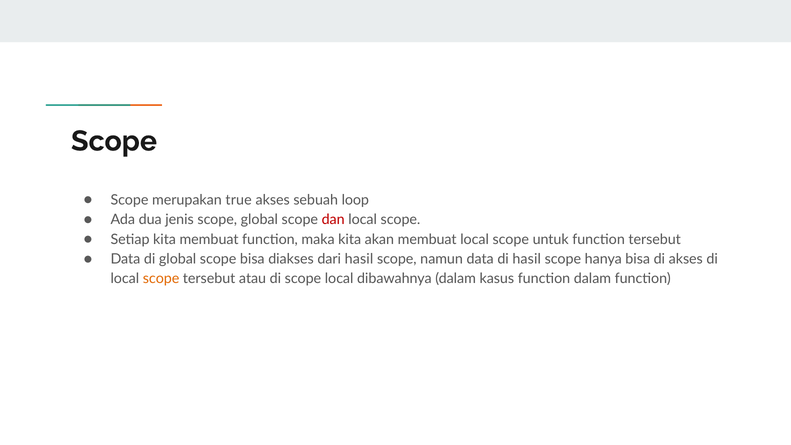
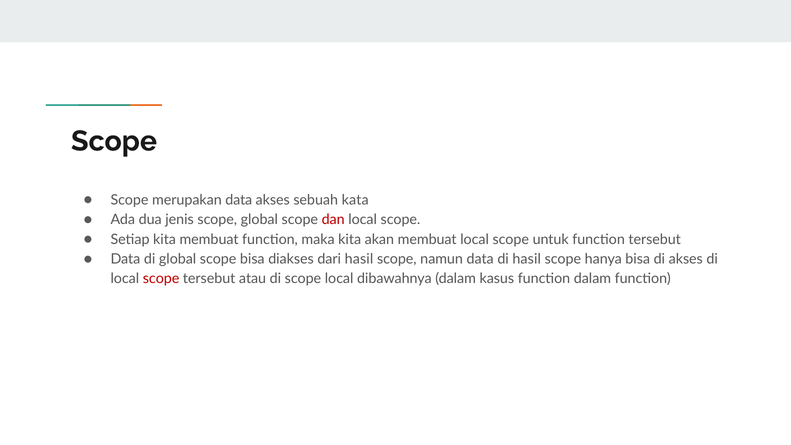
merupakan true: true -> data
loop: loop -> kata
scope at (161, 279) colour: orange -> red
